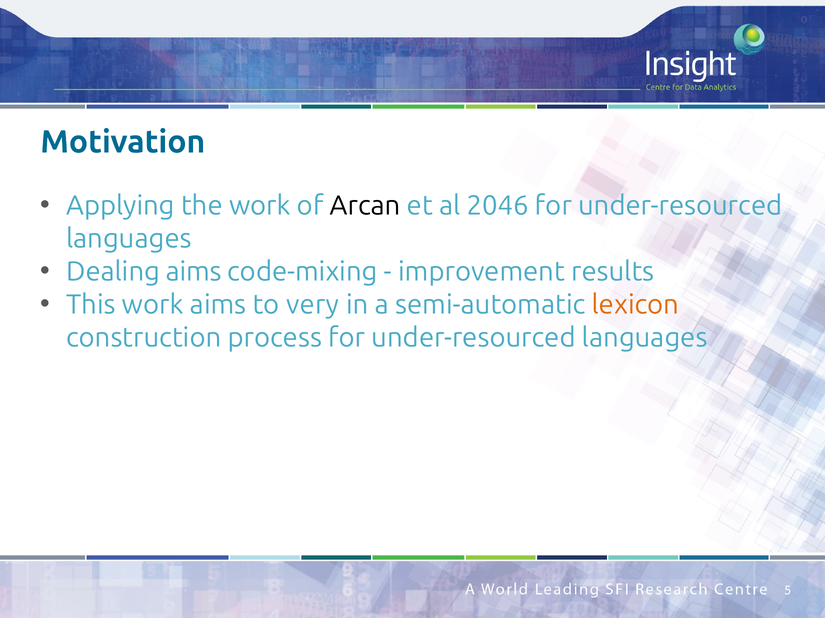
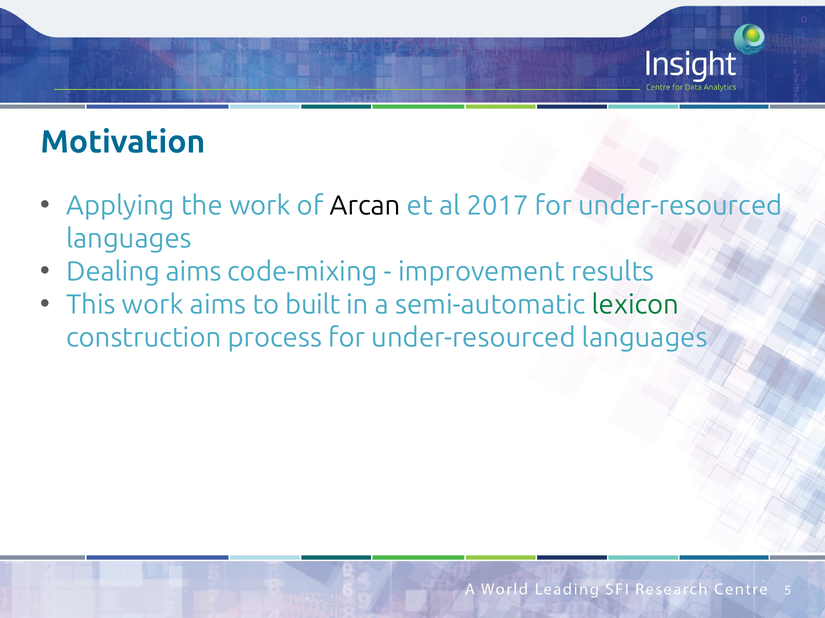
2046: 2046 -> 2017
very: very -> built
lexicon colour: orange -> green
